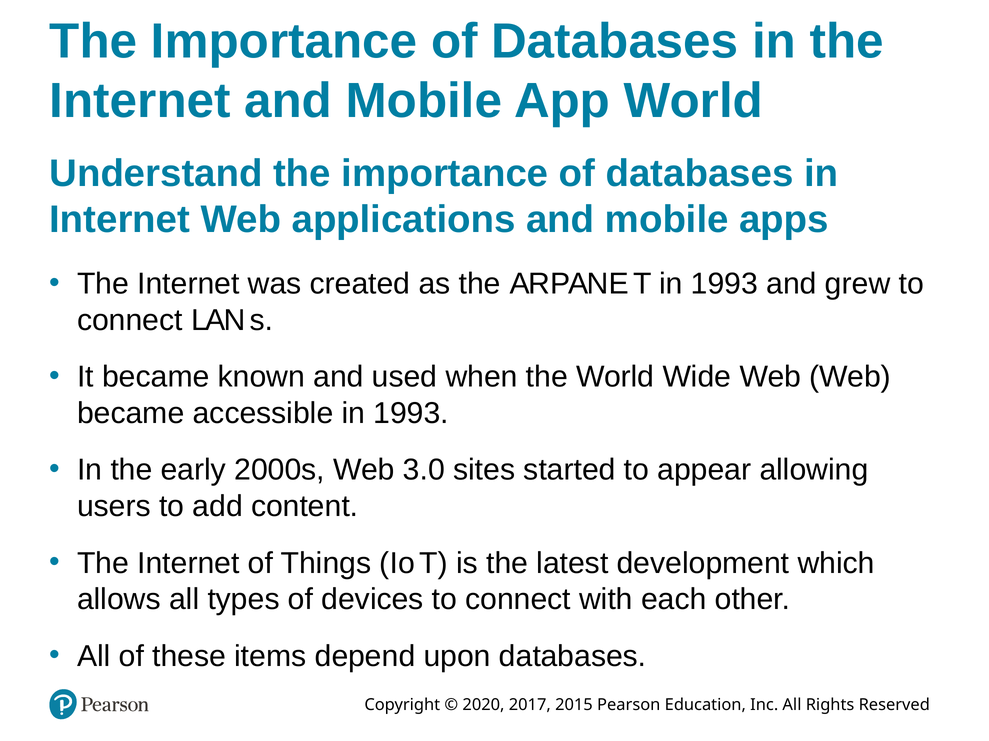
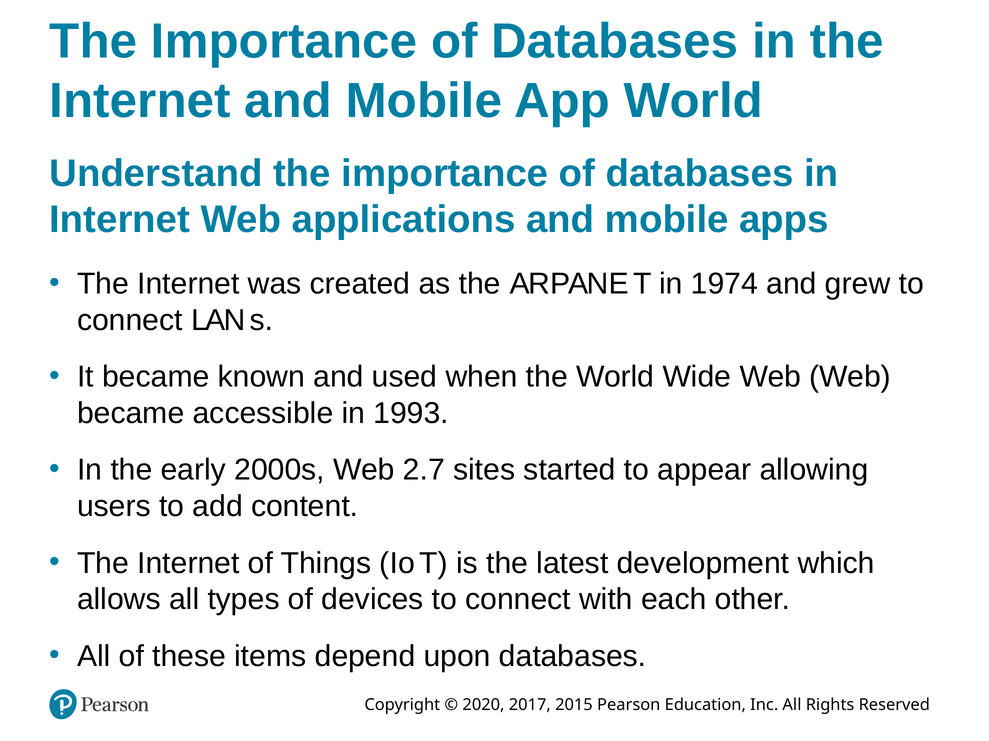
T in 1993: 1993 -> 1974
3.0: 3.0 -> 2.7
